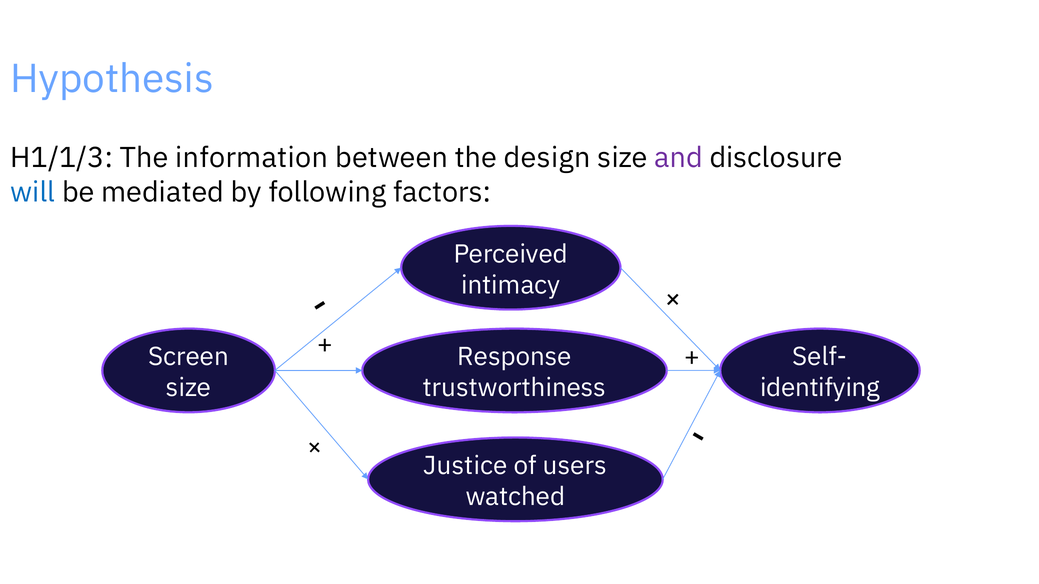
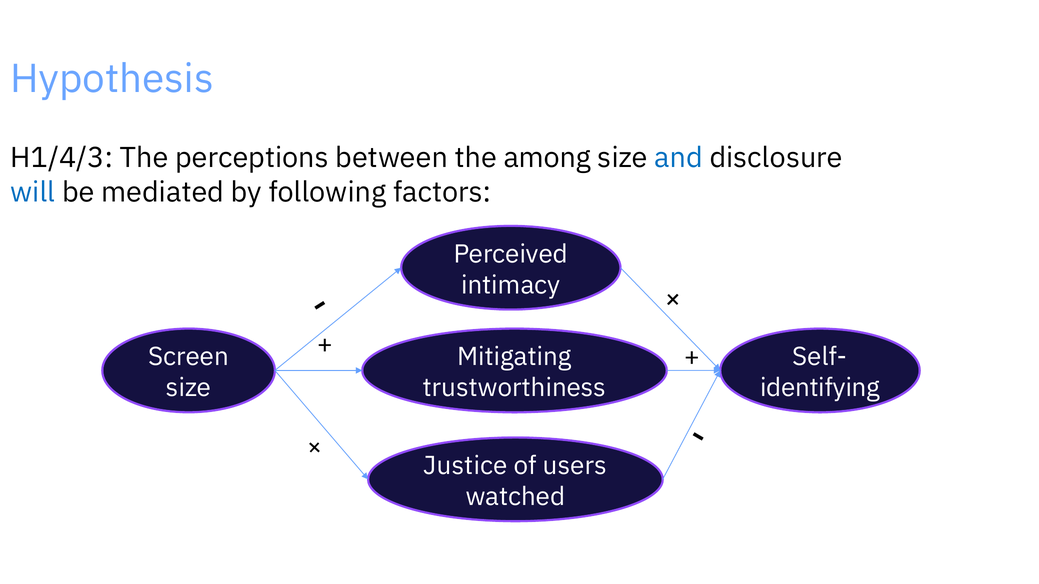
H1/1/3: H1/1/3 -> H1/4/3
information: information -> perceptions
design: design -> among
and colour: purple -> blue
Response: Response -> Mitigating
